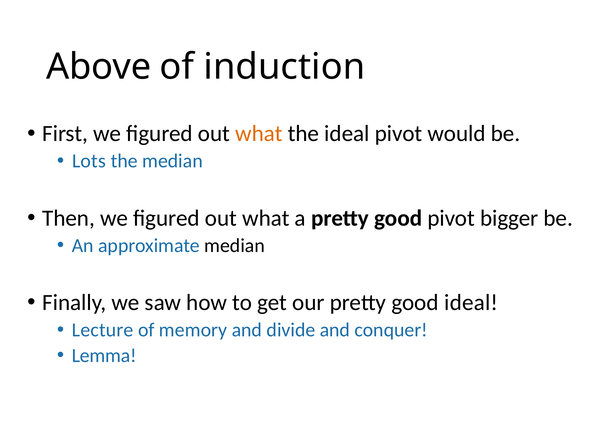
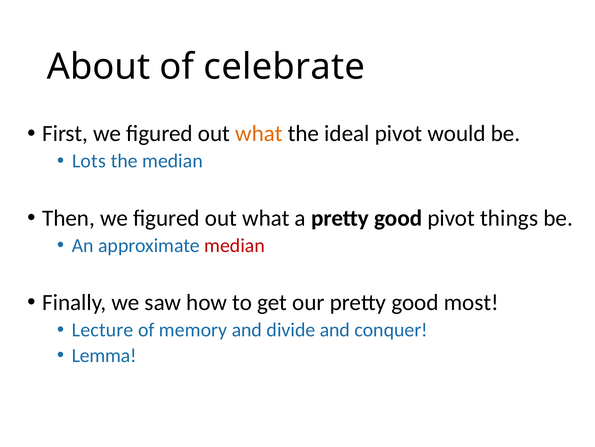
Above: Above -> About
induction: induction -> celebrate
bigger: bigger -> things
median at (235, 245) colour: black -> red
good ideal: ideal -> most
